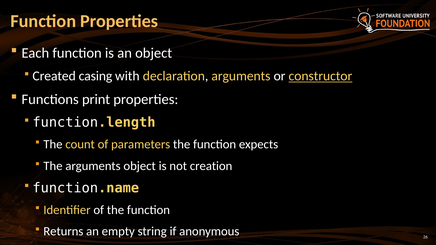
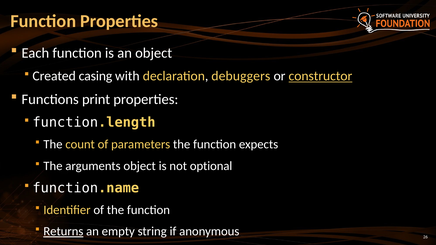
declaration arguments: arguments -> debuggers
creation: creation -> optional
Returns underline: none -> present
